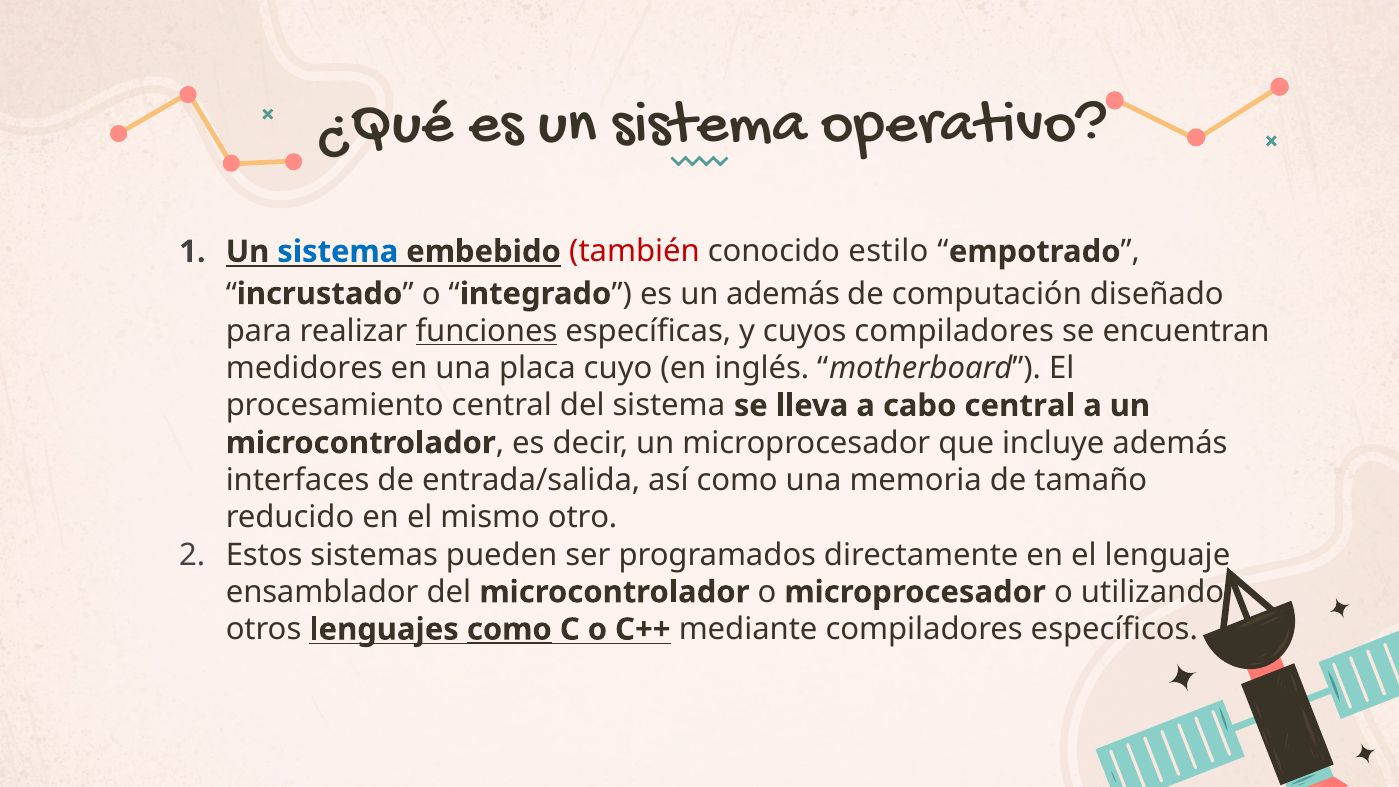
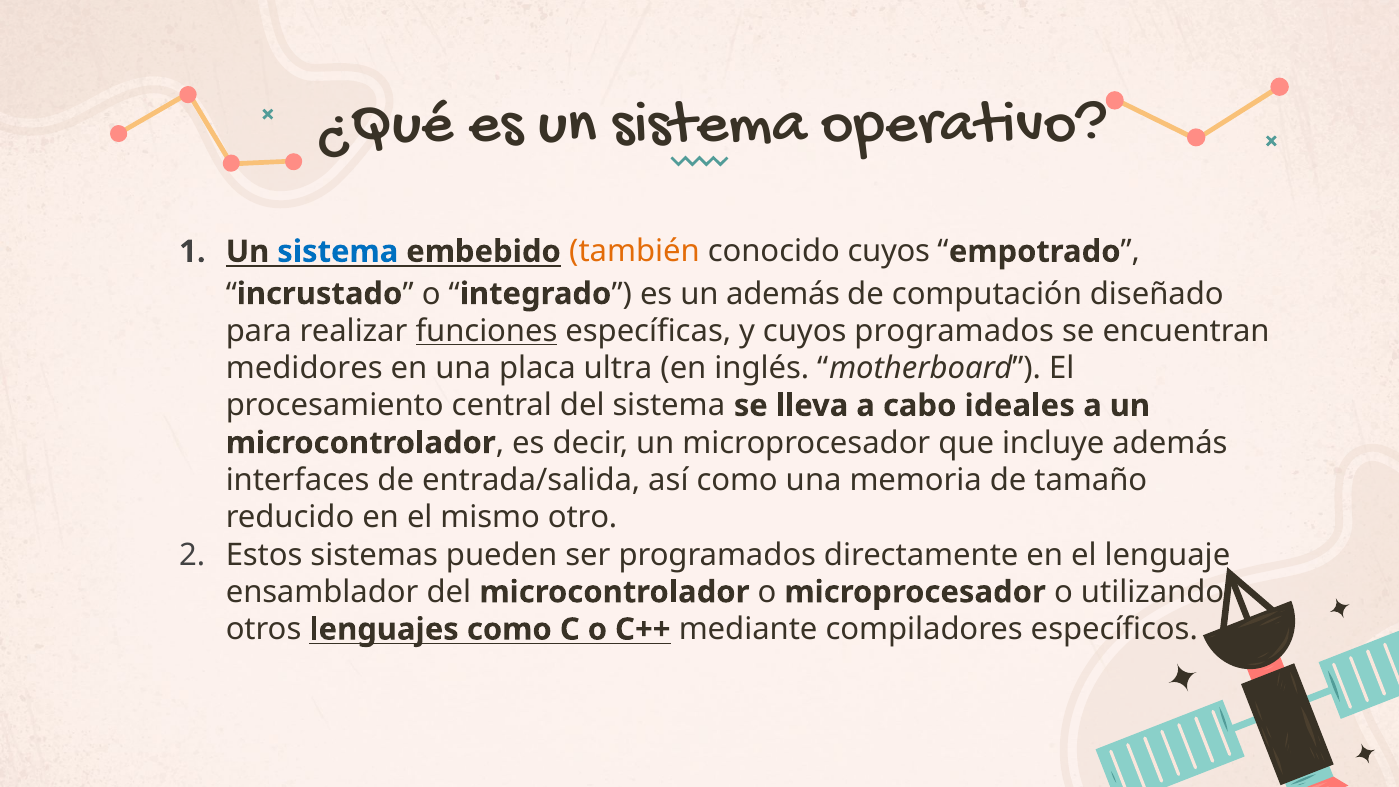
también colour: red -> orange
conocido estilo: estilo -> cuyos
cuyos compiladores: compiladores -> programados
cuyo: cuyo -> ultra
cabo central: central -> ideales
como at (509, 629) underline: present -> none
